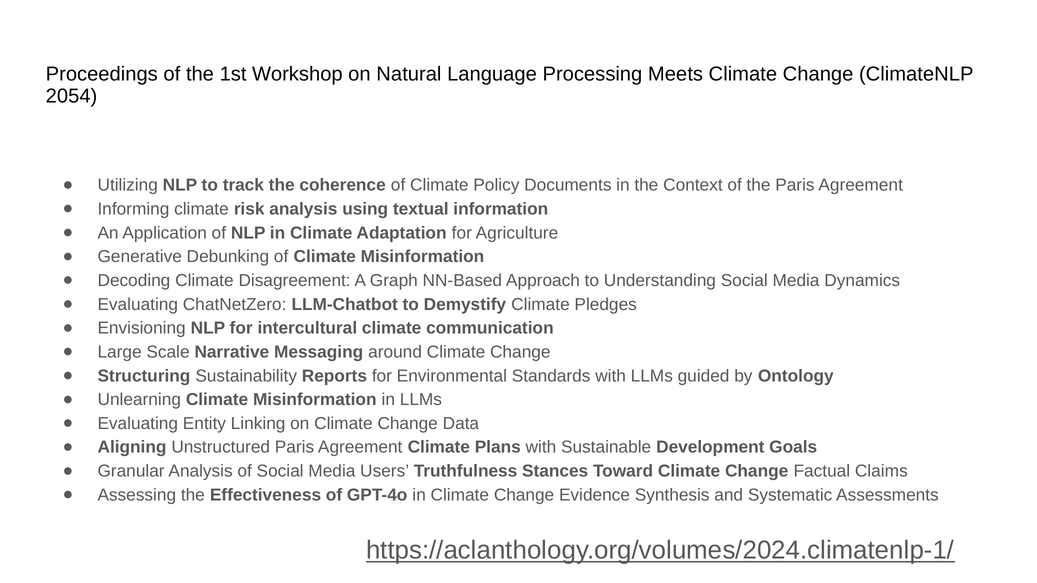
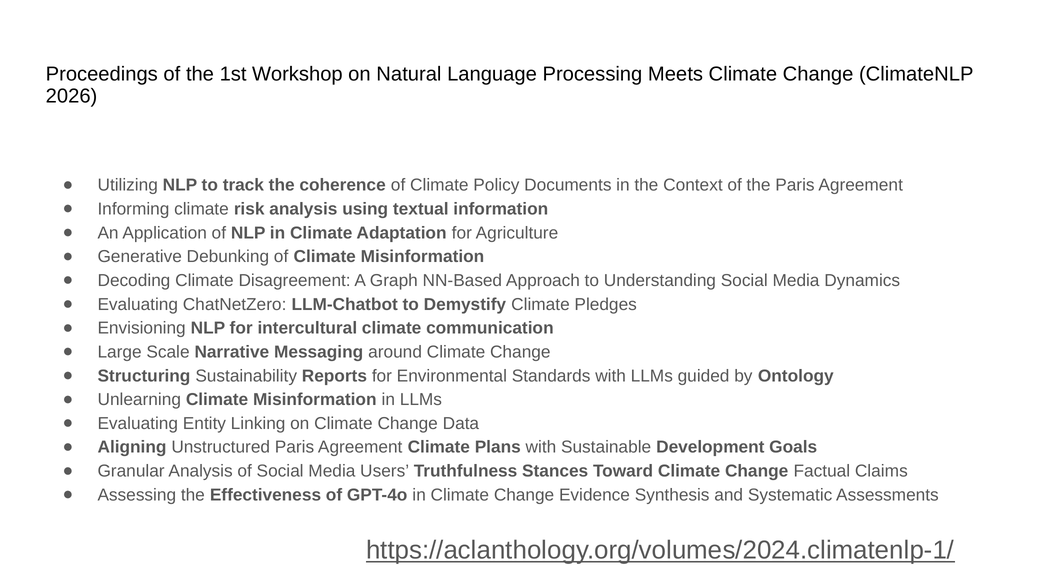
2054: 2054 -> 2026
